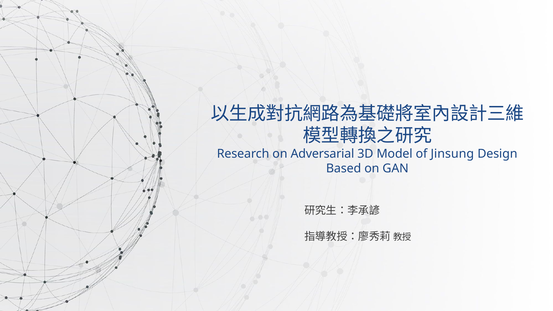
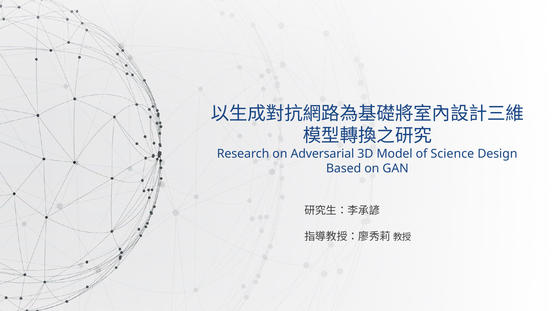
Jinsung: Jinsung -> Science
